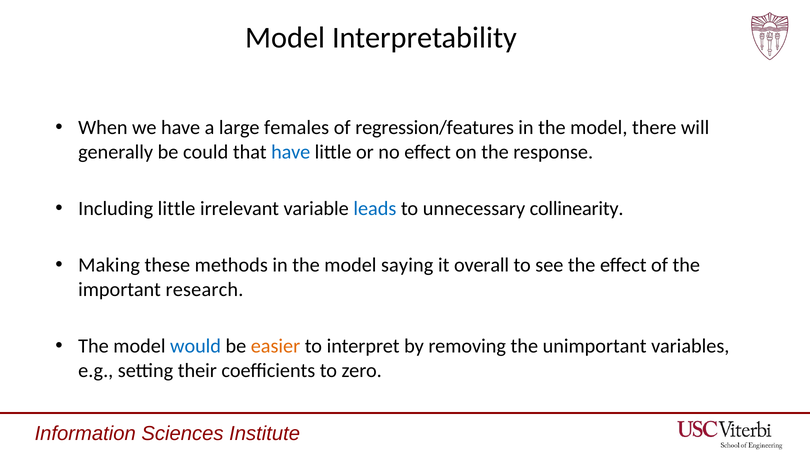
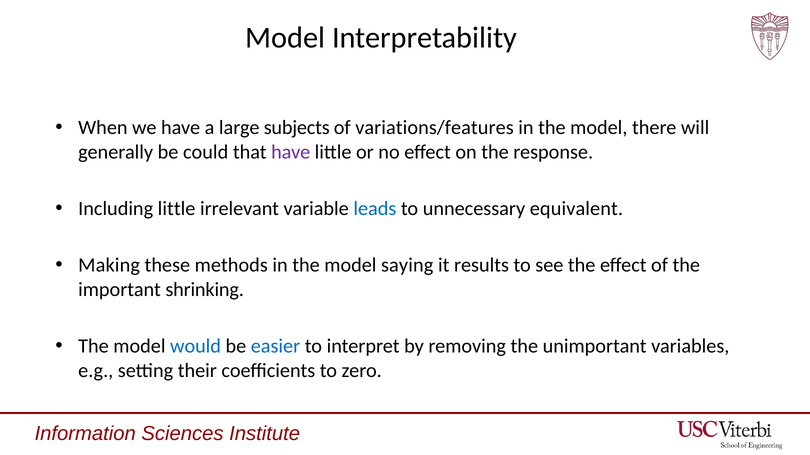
females: females -> subjects
regression/features: regression/features -> variations/features
have at (291, 152) colour: blue -> purple
collinearity: collinearity -> equivalent
overall: overall -> results
research: research -> shrinking
easier colour: orange -> blue
